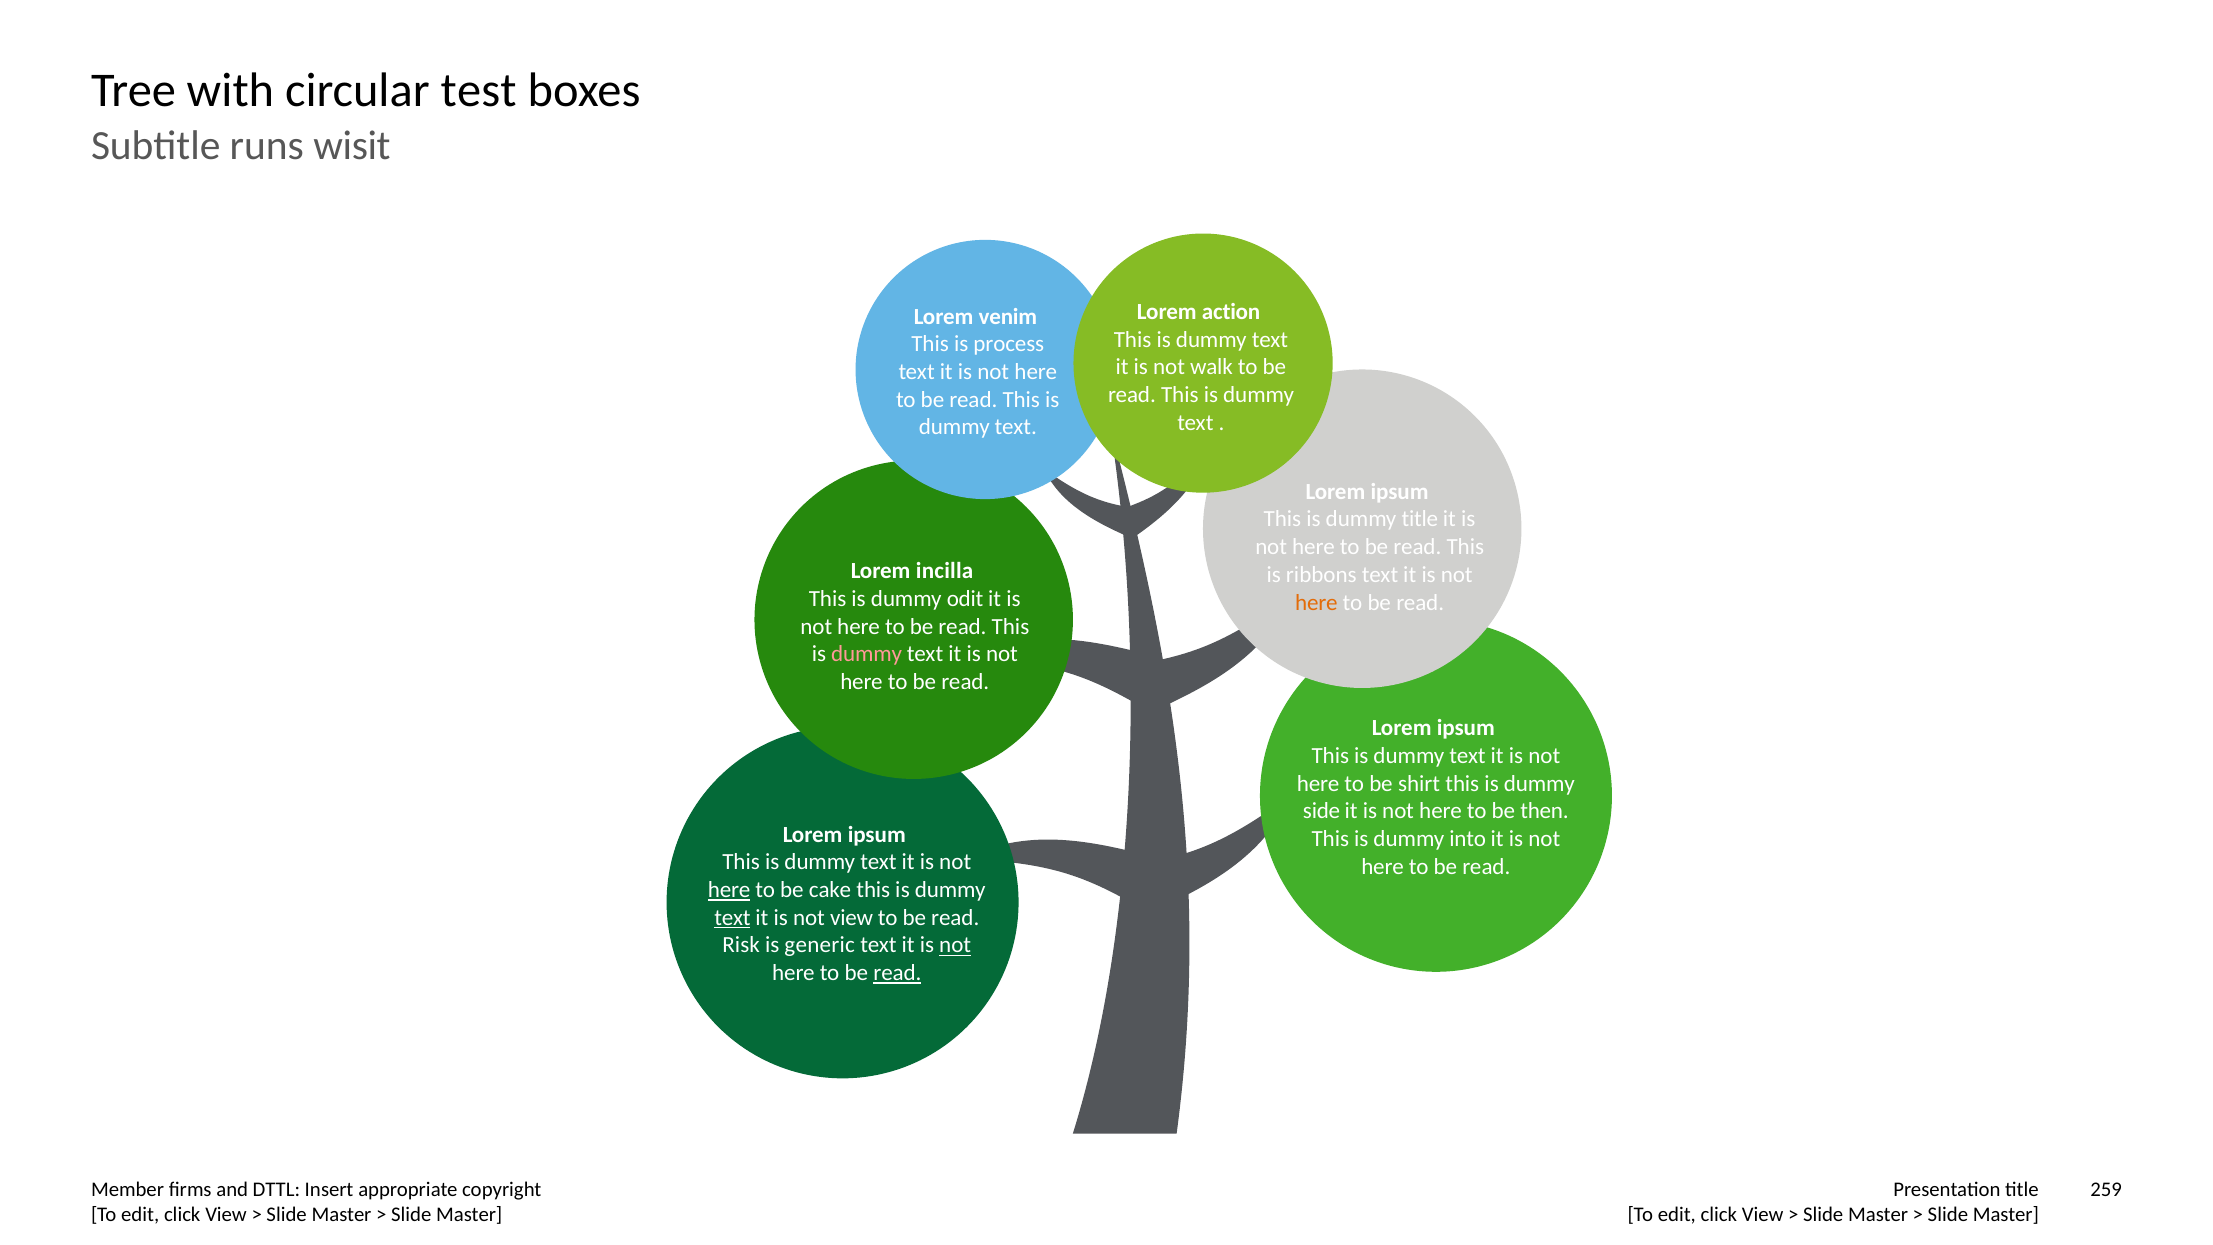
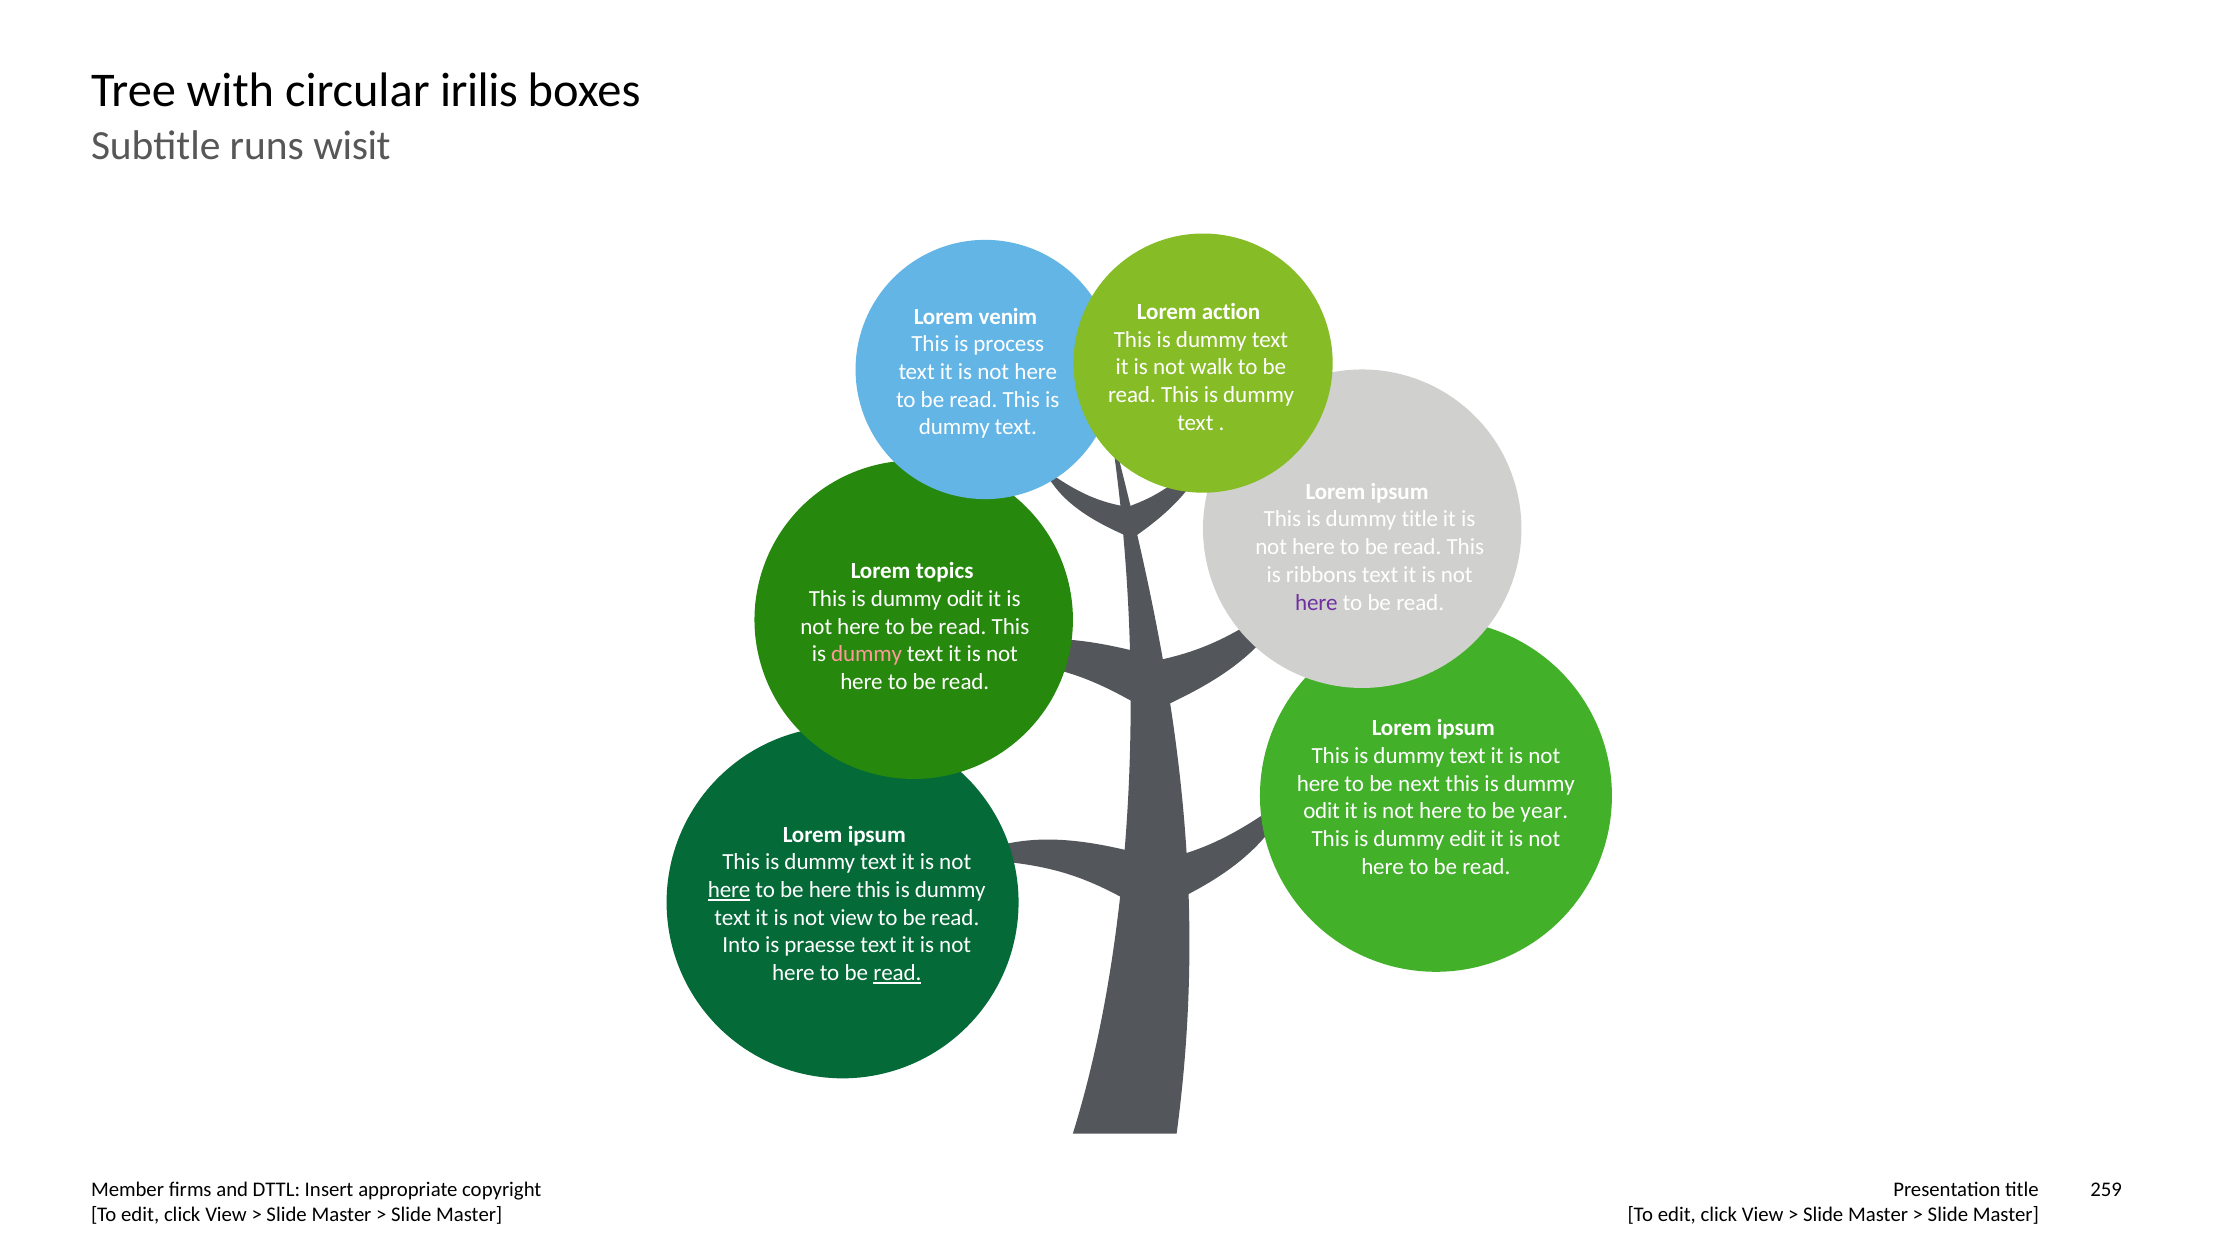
test: test -> irilis
incilla: incilla -> topics
here at (1316, 602) colour: orange -> purple
shirt: shirt -> next
side at (1322, 811): side -> odit
then: then -> year
dummy into: into -> edit
be cake: cake -> here
text at (732, 917) underline: present -> none
Risk: Risk -> Into
generic: generic -> praesse
not at (955, 945) underline: present -> none
